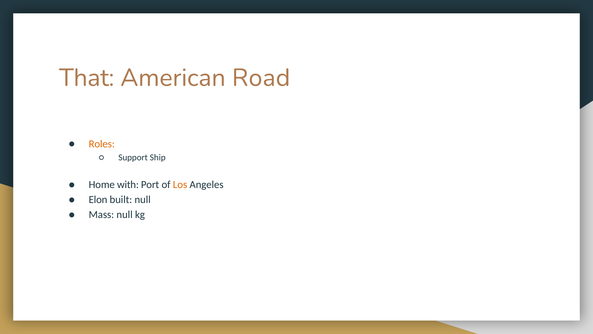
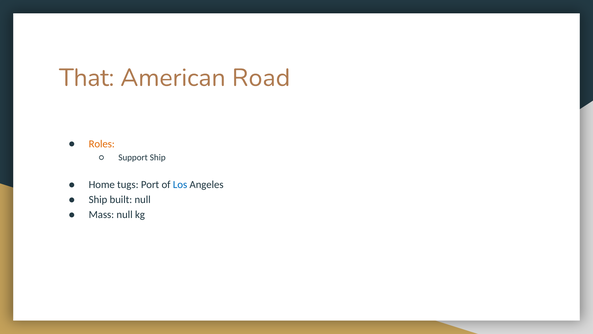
with: with -> tugs
Los colour: orange -> blue
Elon at (98, 199): Elon -> Ship
